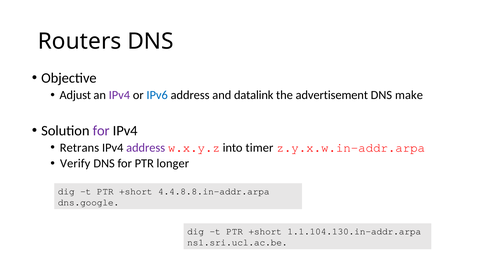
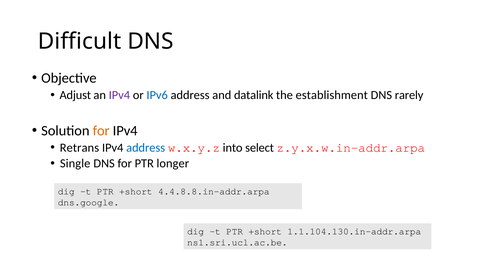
Routers: Routers -> Difficult
advertisement: advertisement -> establishment
make: make -> rarely
for at (101, 131) colour: purple -> orange
address at (146, 148) colour: purple -> blue
timer: timer -> select
Verify: Verify -> Single
